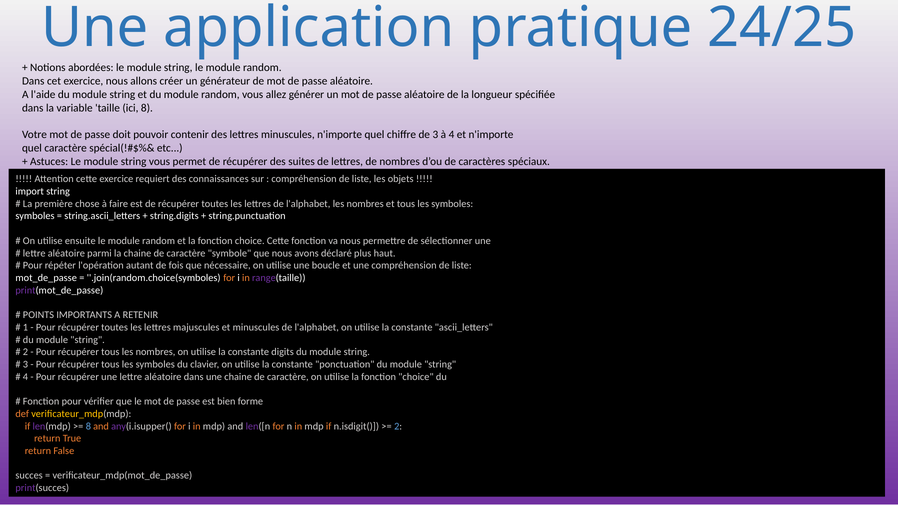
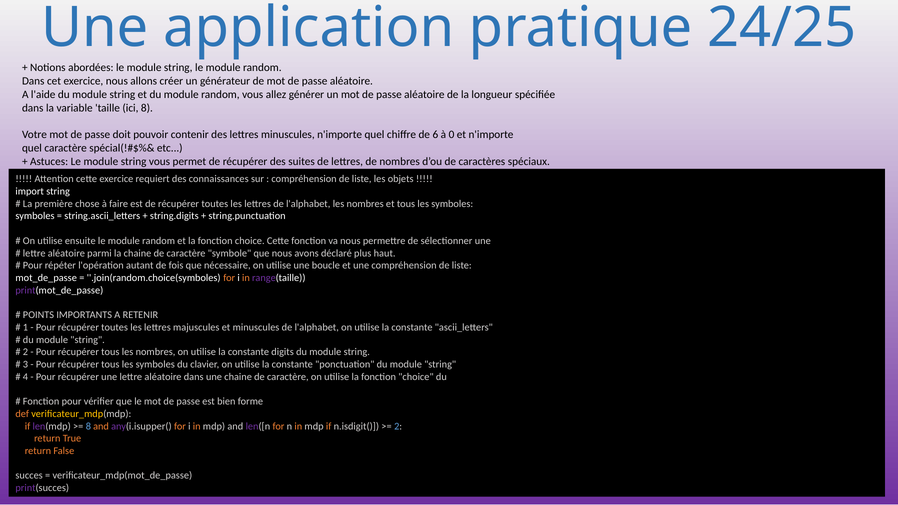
de 3: 3 -> 6
à 4: 4 -> 0
